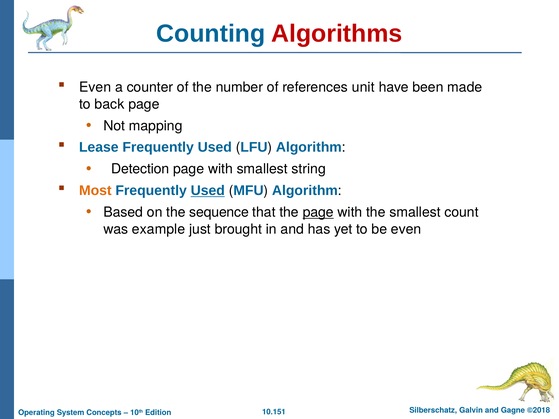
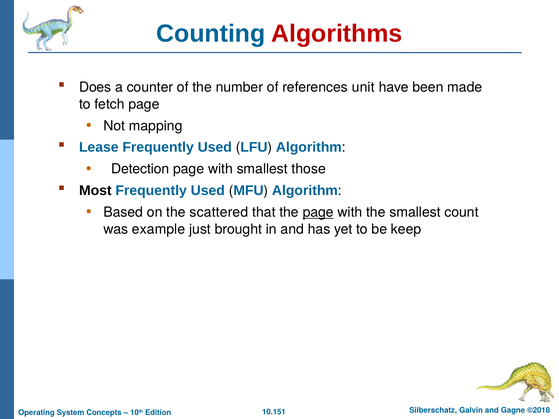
Even at (95, 87): Even -> Does
back: back -> fetch
string: string -> those
Most colour: orange -> black
Used at (208, 191) underline: present -> none
sequence: sequence -> scattered
be even: even -> keep
